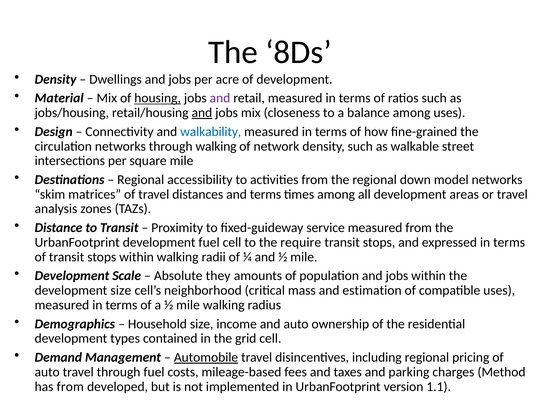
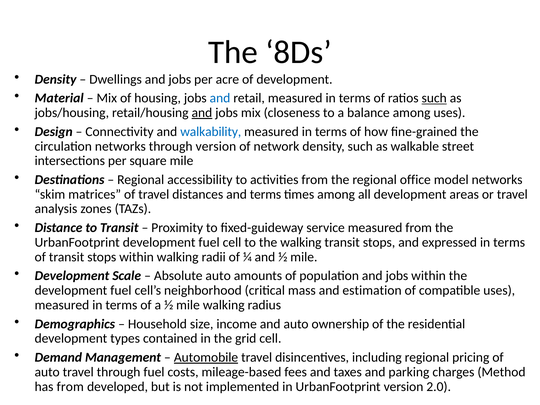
housing underline: present -> none
and at (220, 98) colour: purple -> blue
such at (434, 98) underline: none -> present
through walking: walking -> version
down: down -> office
the require: require -> walking
Absolute they: they -> auto
size at (121, 290): size -> fuel
1.1: 1.1 -> 2.0
